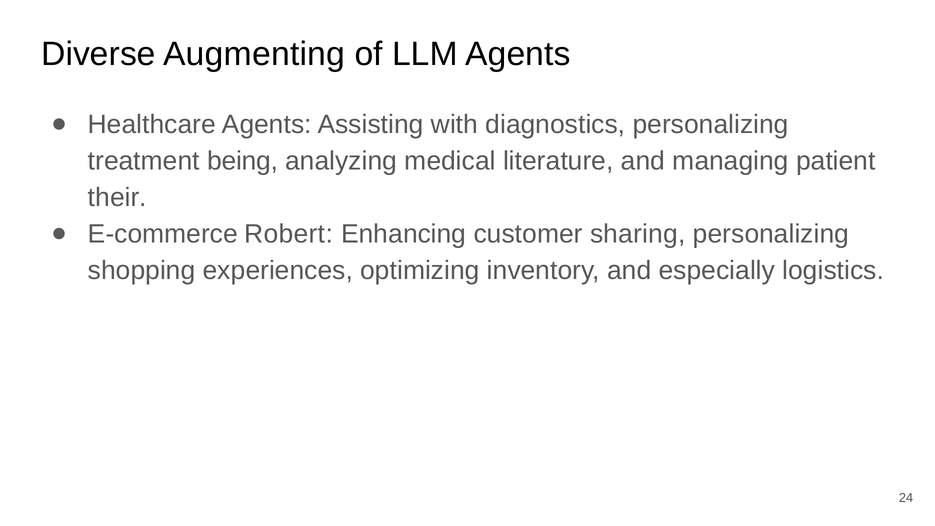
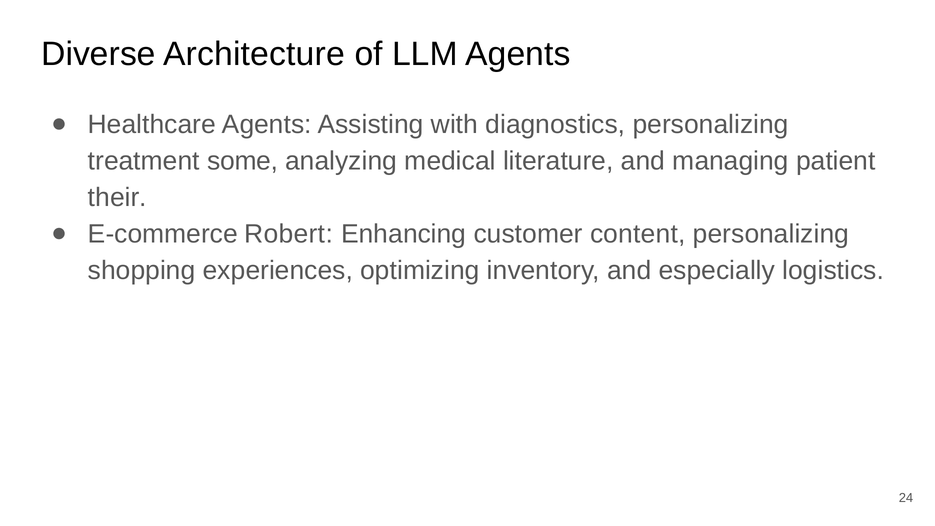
Augmenting: Augmenting -> Architecture
being: being -> some
sharing: sharing -> content
